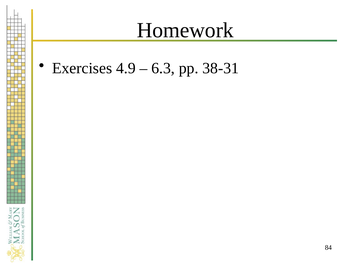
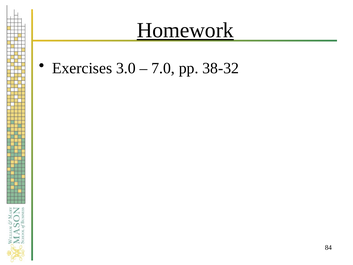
Homework underline: none -> present
4.9: 4.9 -> 3.0
6.3: 6.3 -> 7.0
38-31: 38-31 -> 38-32
